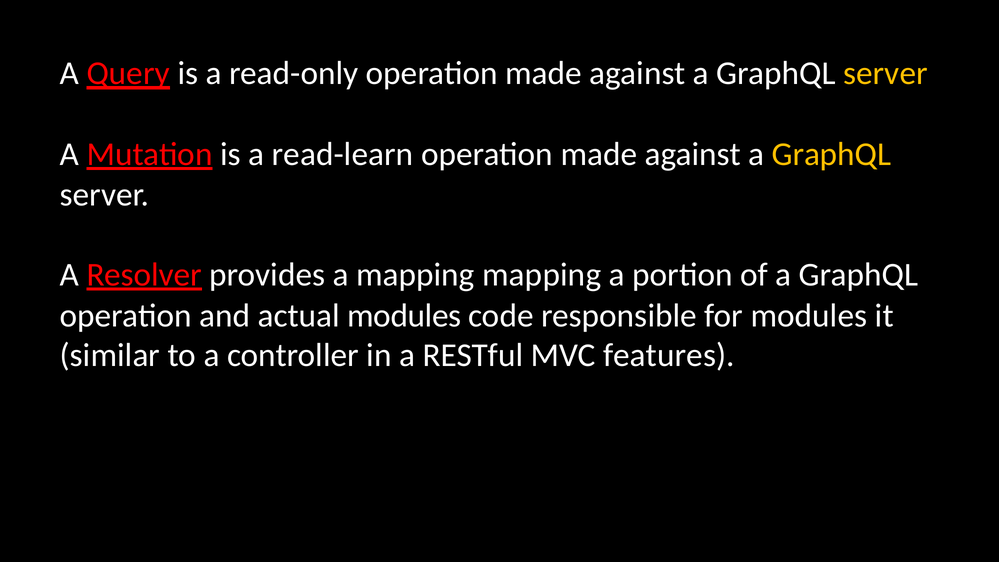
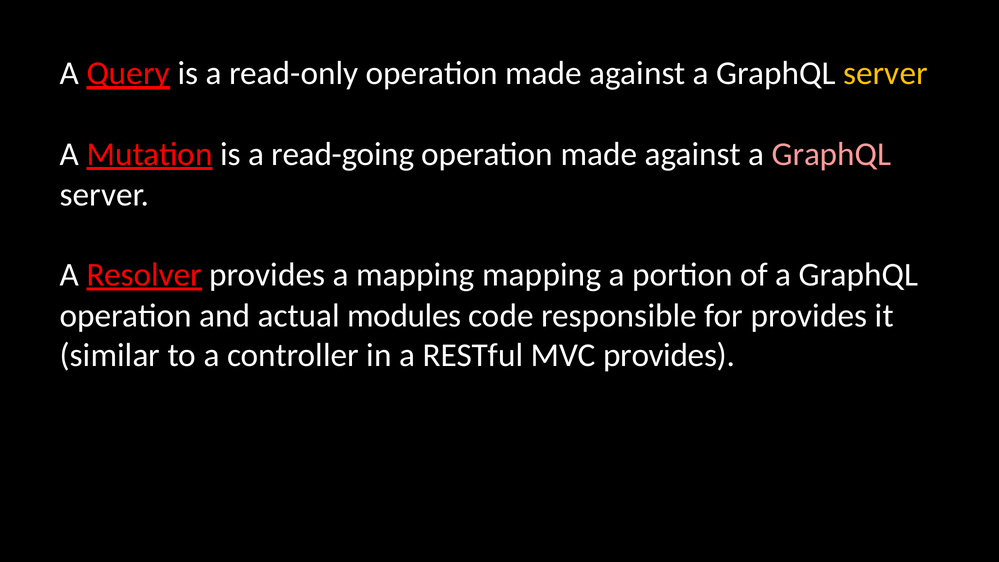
read-learn: read-learn -> read-going
GraphQL at (831, 154) colour: yellow -> pink
for modules: modules -> provides
MVC features: features -> provides
